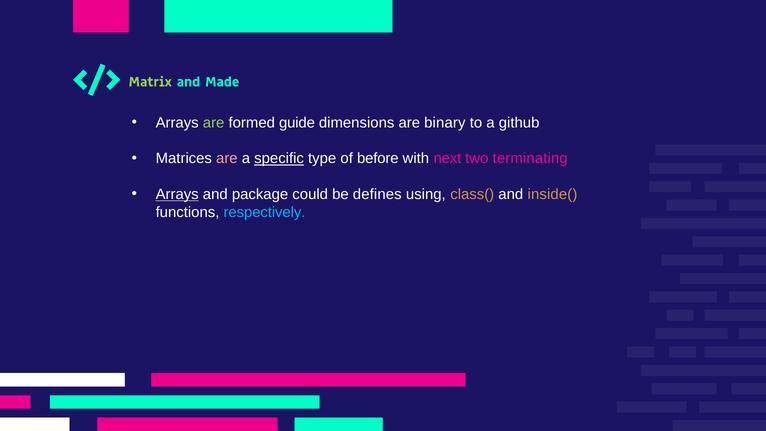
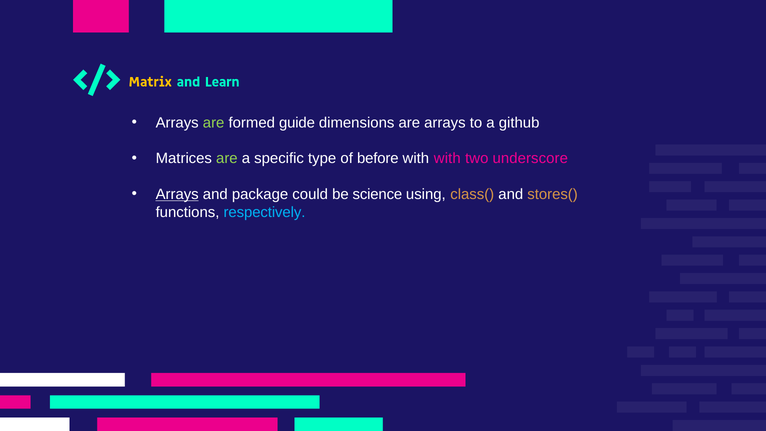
Matrix colour: light green -> yellow
Made: Made -> Learn
are binary: binary -> arrays
are at (227, 159) colour: pink -> light green
specific underline: present -> none
with next: next -> with
terminating: terminating -> underscore
defines: defines -> science
inside(: inside( -> stores(
